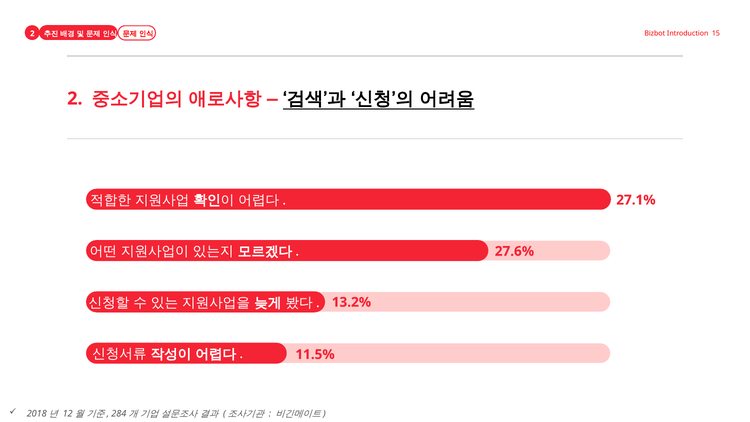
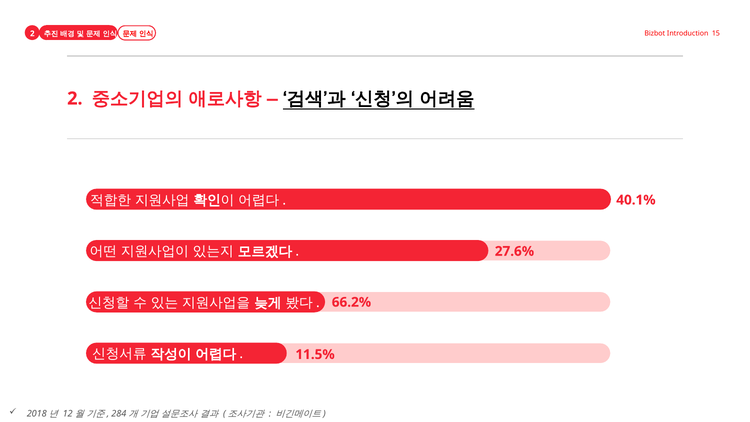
27.1%: 27.1% -> 40.1%
13.2%: 13.2% -> 66.2%
